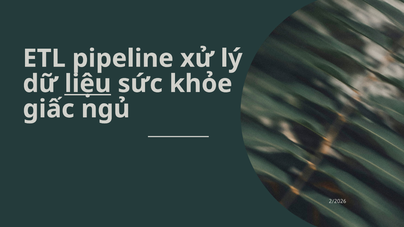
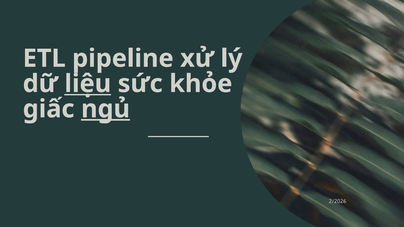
ngủ underline: none -> present
